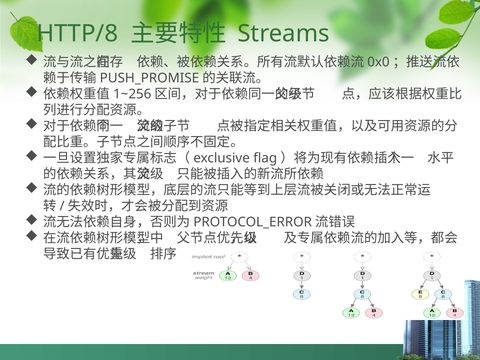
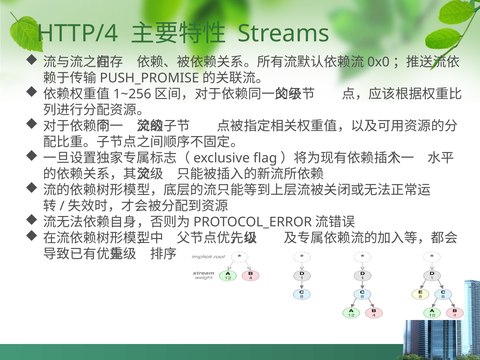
HTTP/8: HTTP/8 -> HTTP/4
